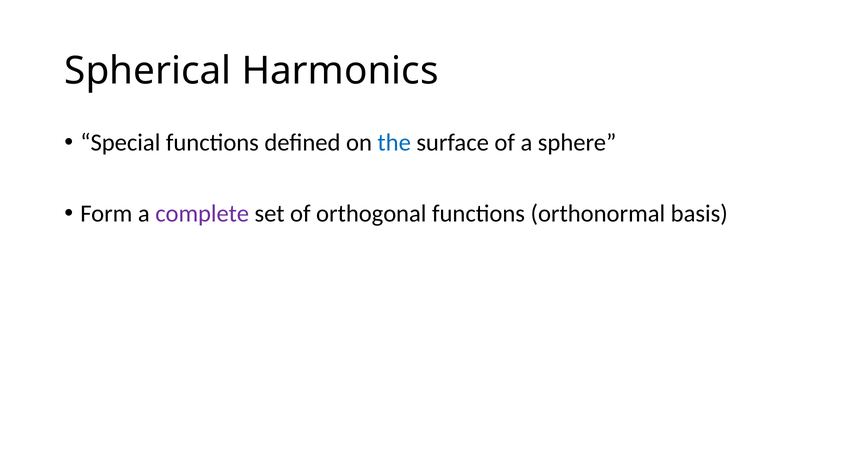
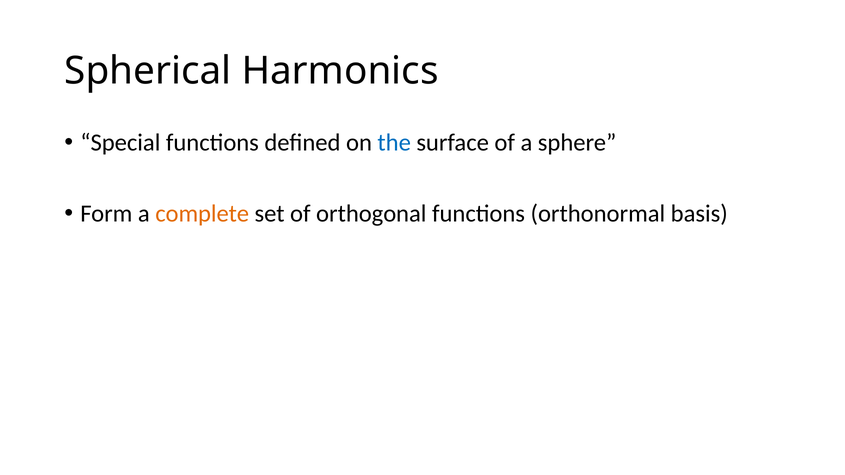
complete colour: purple -> orange
